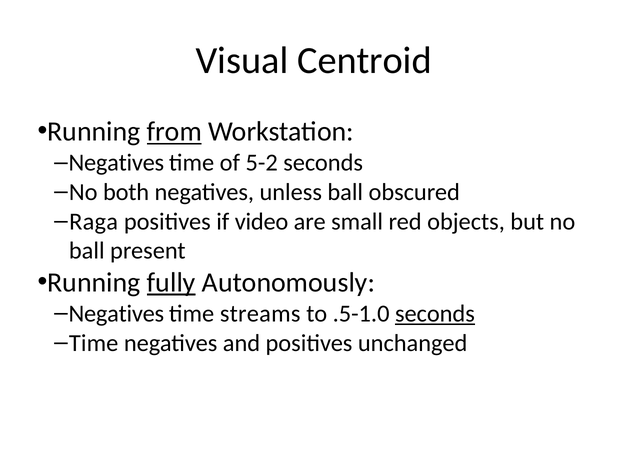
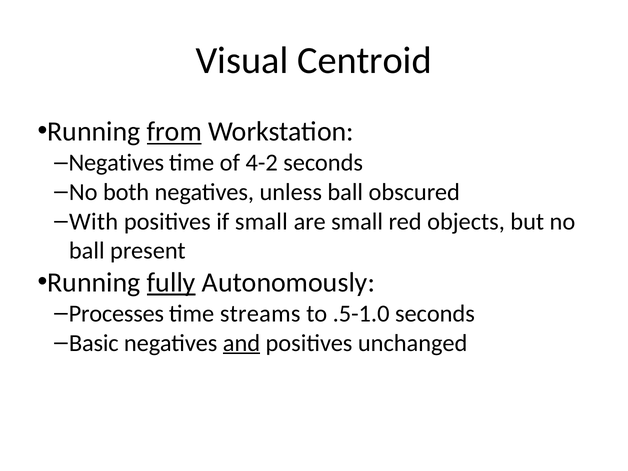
5-2: 5-2 -> 4-2
Raga: Raga -> With
if video: video -> small
Negatives at (116, 314): Negatives -> Processes
seconds at (435, 314) underline: present -> none
Time at (94, 343): Time -> Basic
and underline: none -> present
